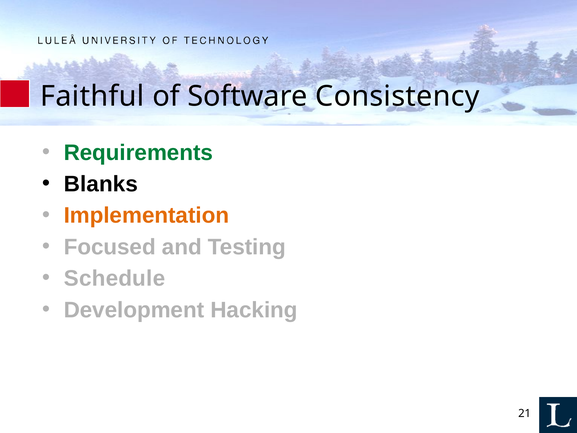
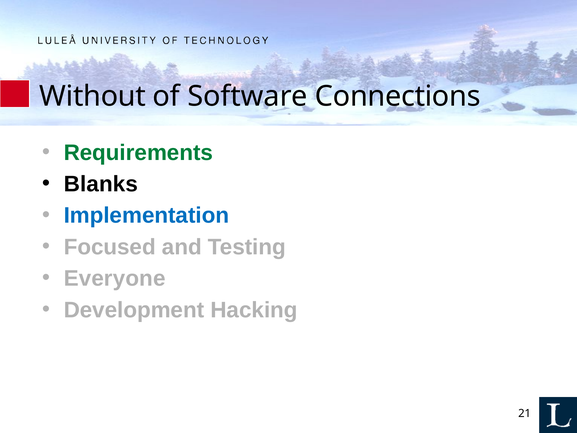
Faithful: Faithful -> Without
Consistency: Consistency -> Connections
Implementation colour: orange -> blue
Schedule: Schedule -> Everyone
